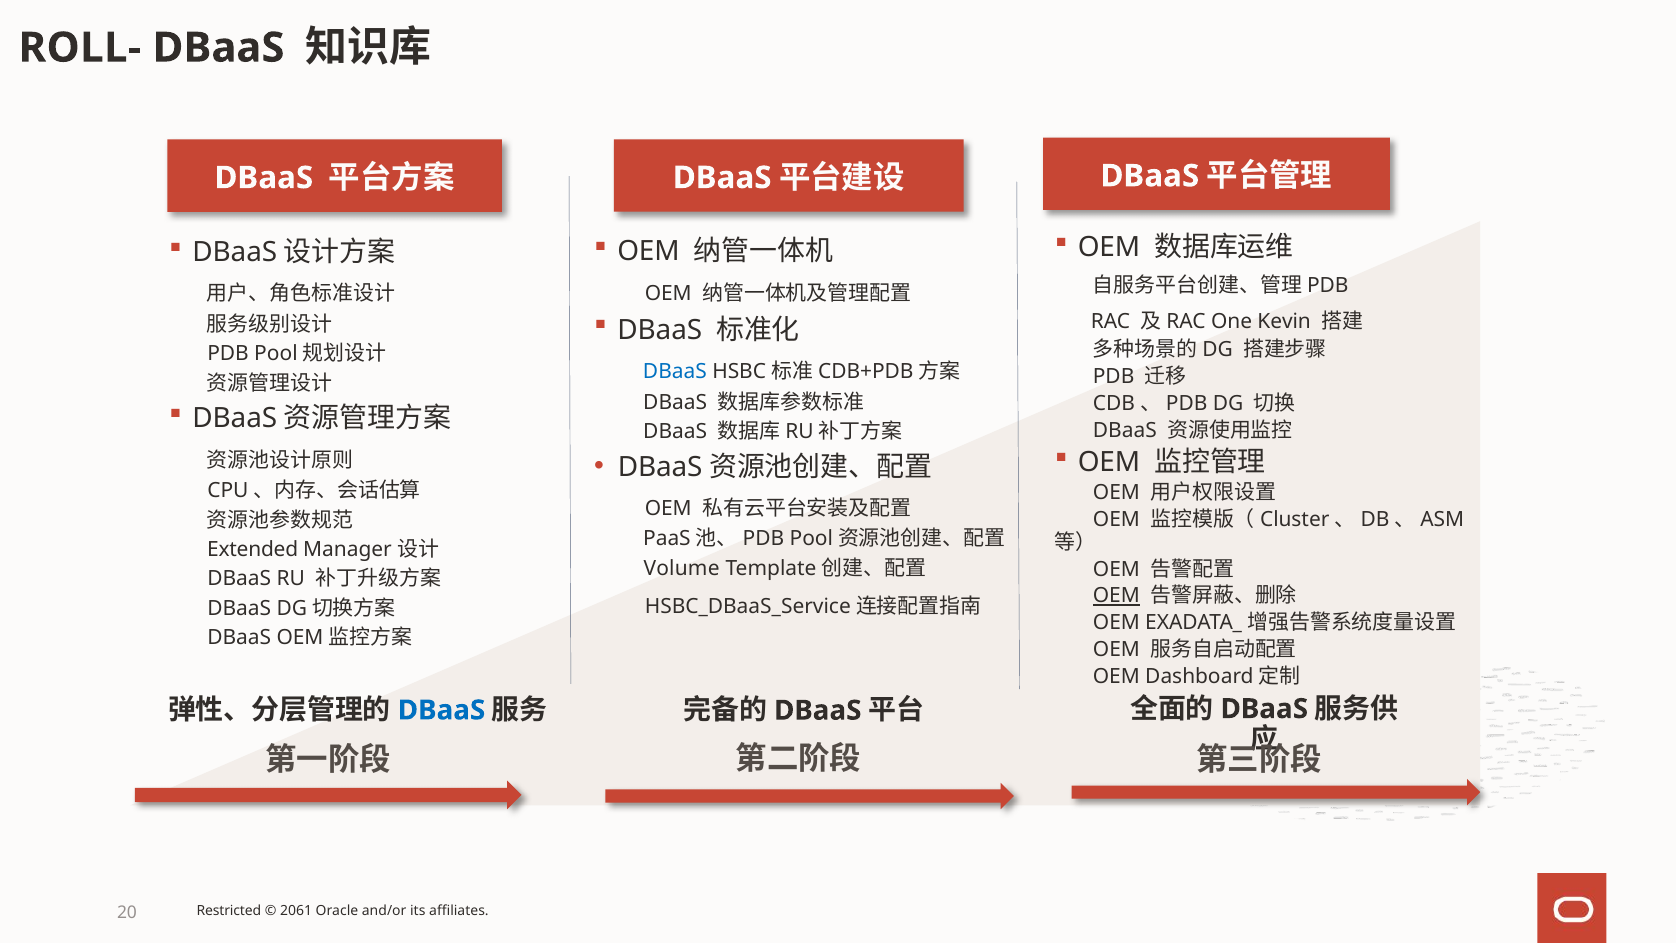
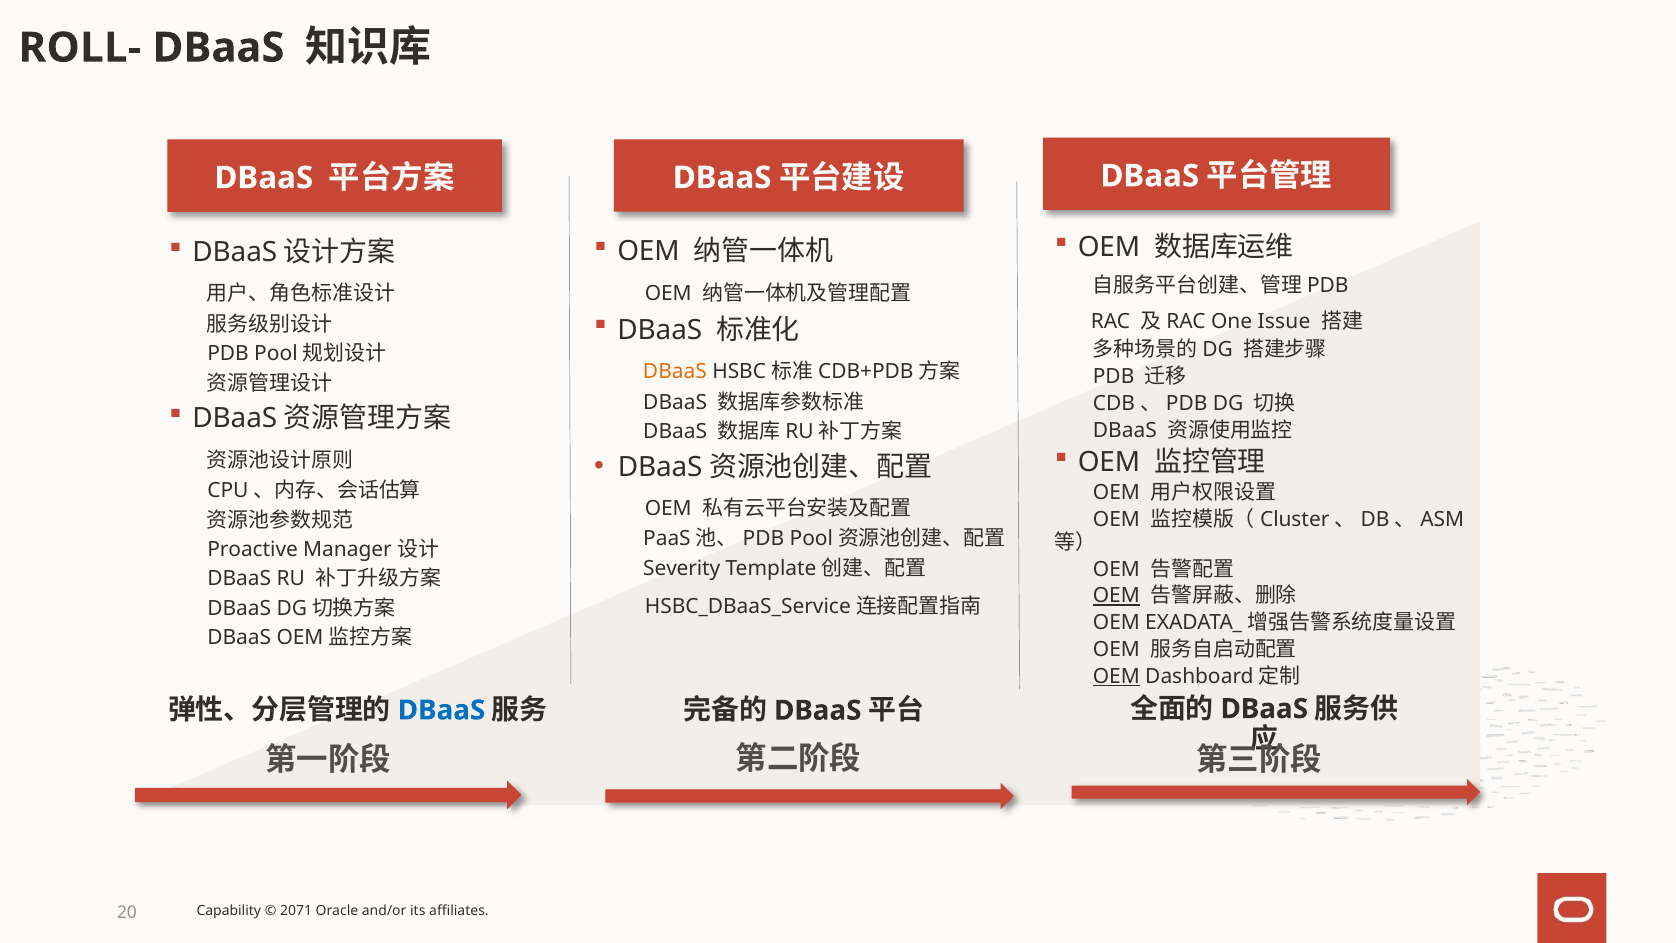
Kevin: Kevin -> Issue
DBaaS at (675, 371) colour: blue -> orange
Extended: Extended -> Proactive
Volume: Volume -> Severity
OEM at (1116, 676) underline: none -> present
Restricted: Restricted -> Capability
2061: 2061 -> 2071
